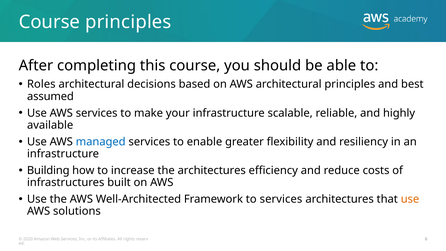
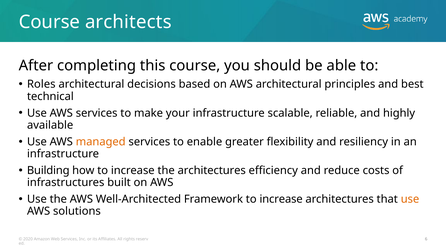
Course principles: principles -> architects
assumed: assumed -> technical
managed colour: blue -> orange
Framework to services: services -> increase
